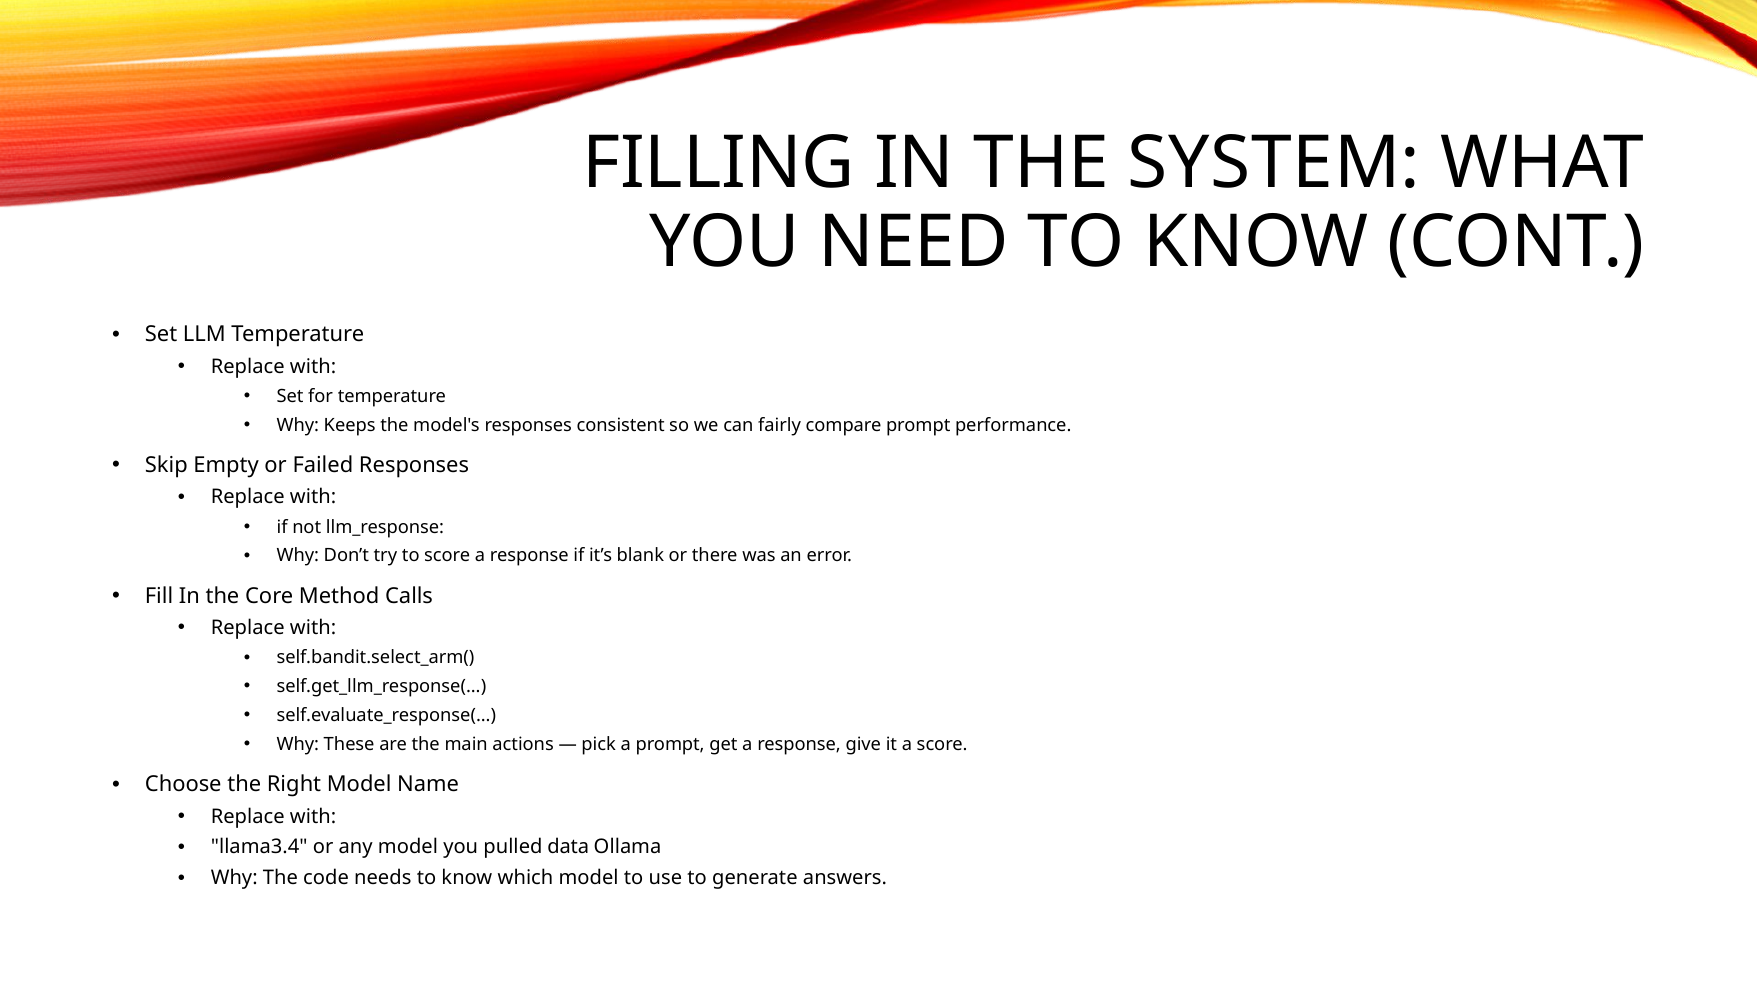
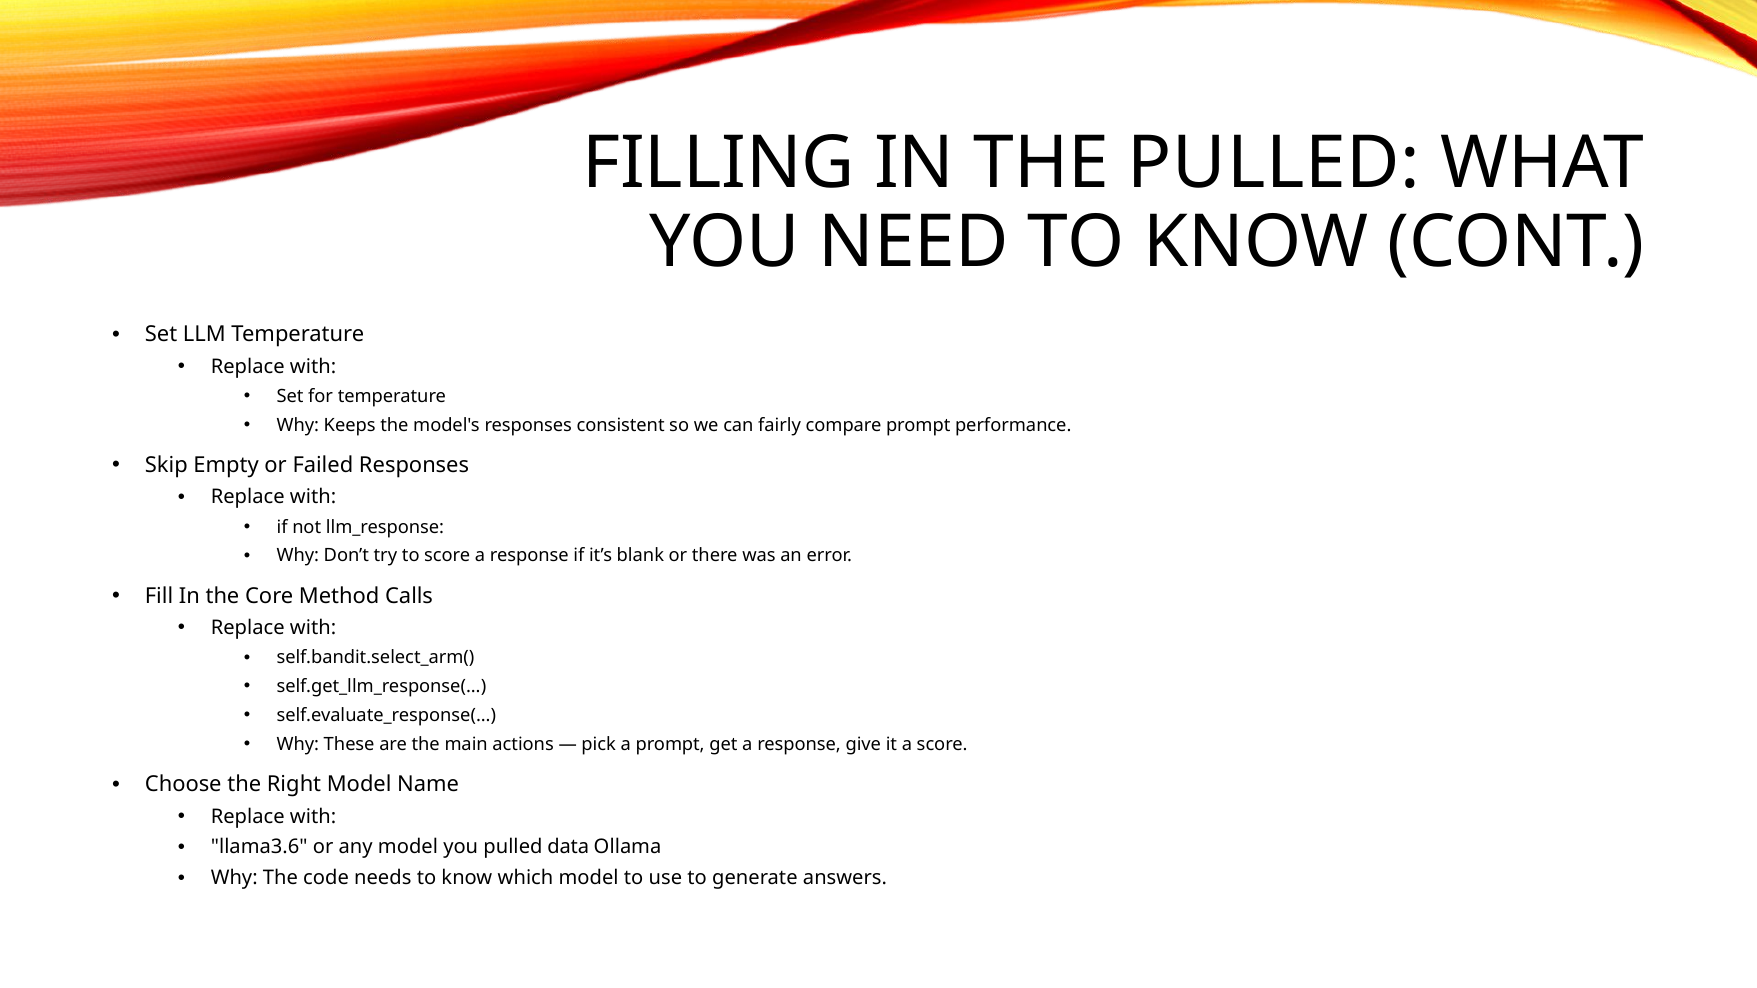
THE SYSTEM: SYSTEM -> PULLED
llama3.4: llama3.4 -> llama3.6
